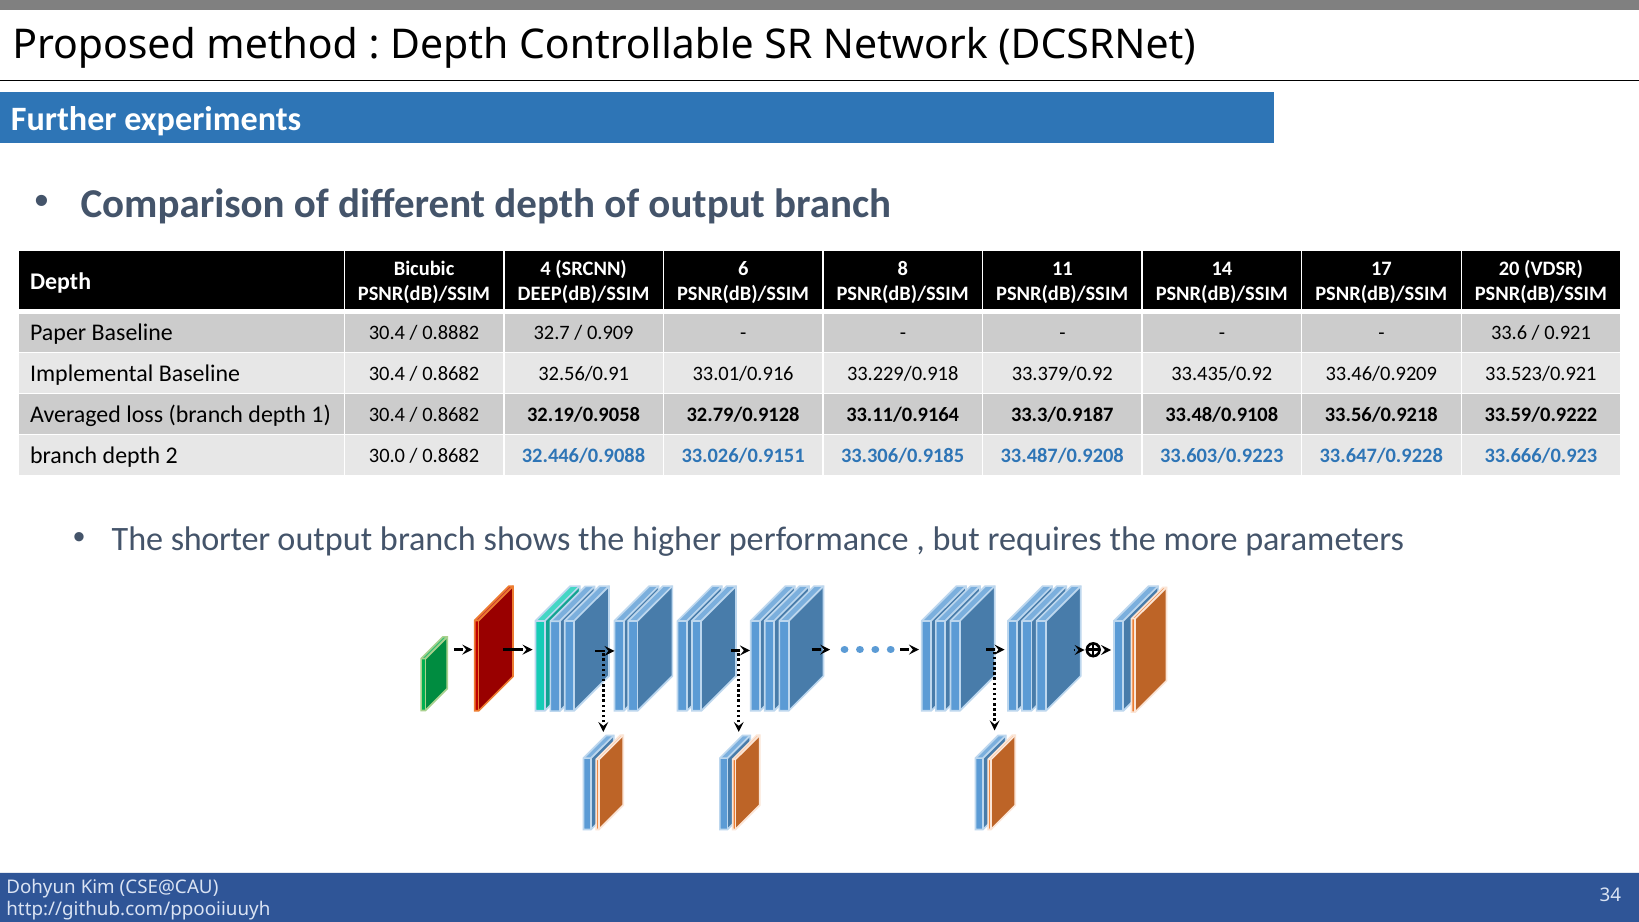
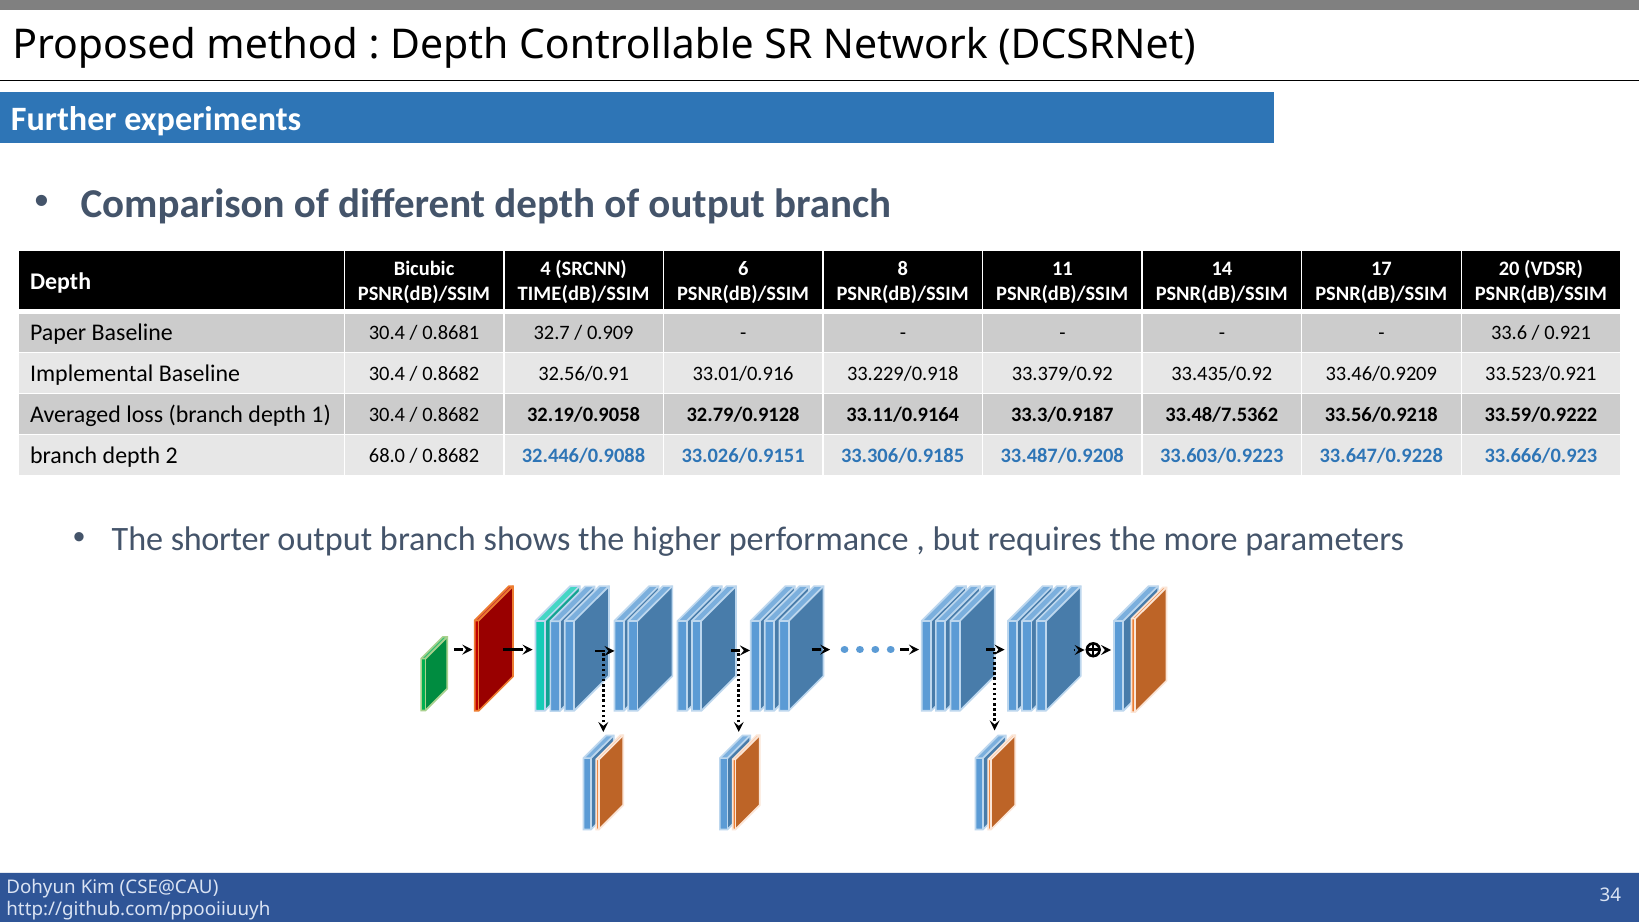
DEEP(dB)/SSIM: DEEP(dB)/SSIM -> TIME(dB)/SSIM
0.8882: 0.8882 -> 0.8681
33.48/0.9108: 33.48/0.9108 -> 33.48/7.5362
30.0: 30.0 -> 68.0
